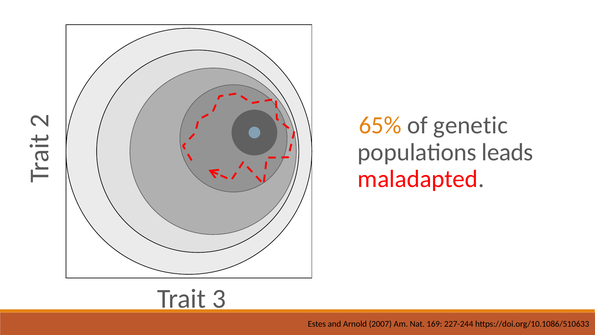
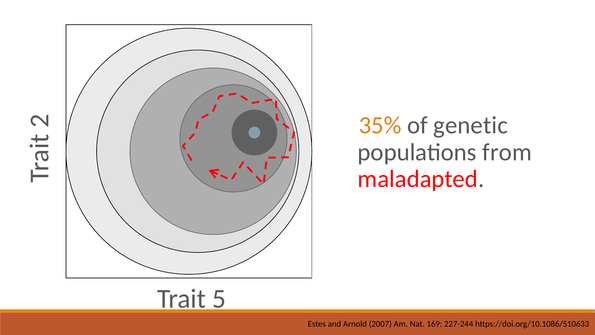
65%: 65% -> 35%
leads: leads -> from
3: 3 -> 5
